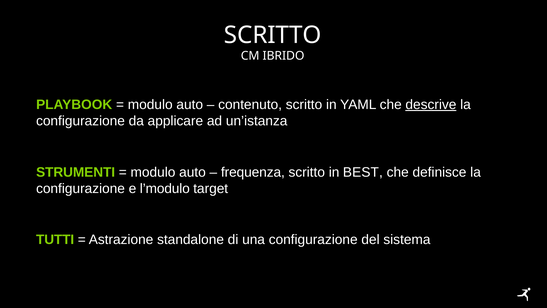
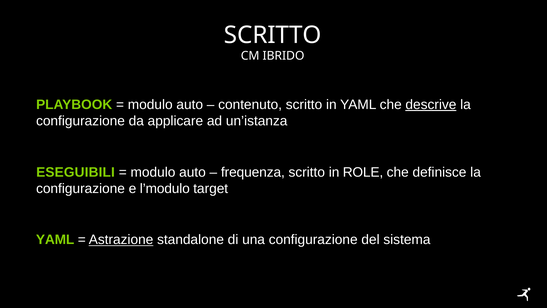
STRUMENTI: STRUMENTI -> ESEGUIBILI
BEST: BEST -> ROLE
TUTTI at (55, 239): TUTTI -> YAML
Astrazione underline: none -> present
